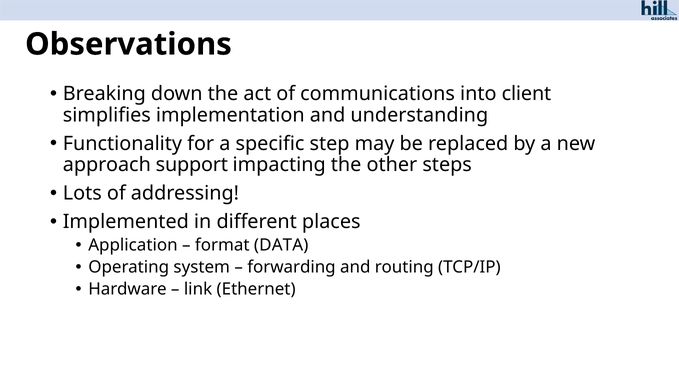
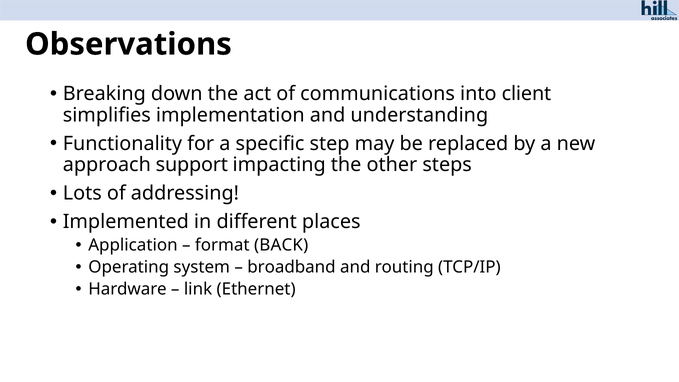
DATA: DATA -> BACK
forwarding: forwarding -> broadband
